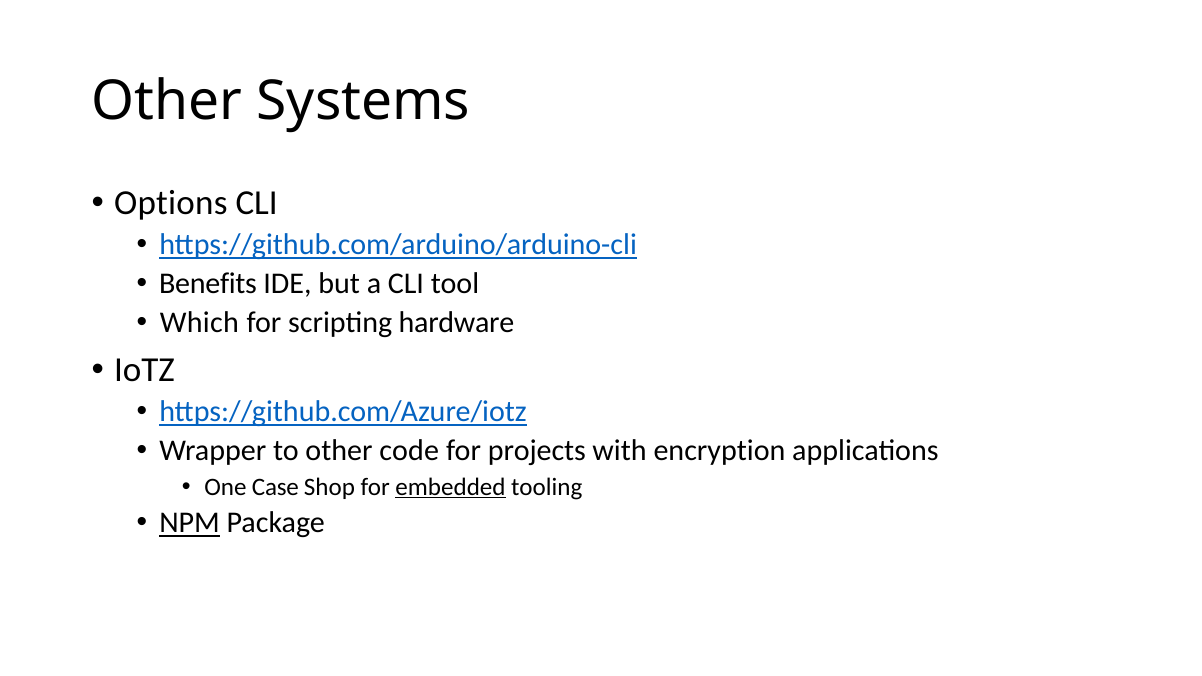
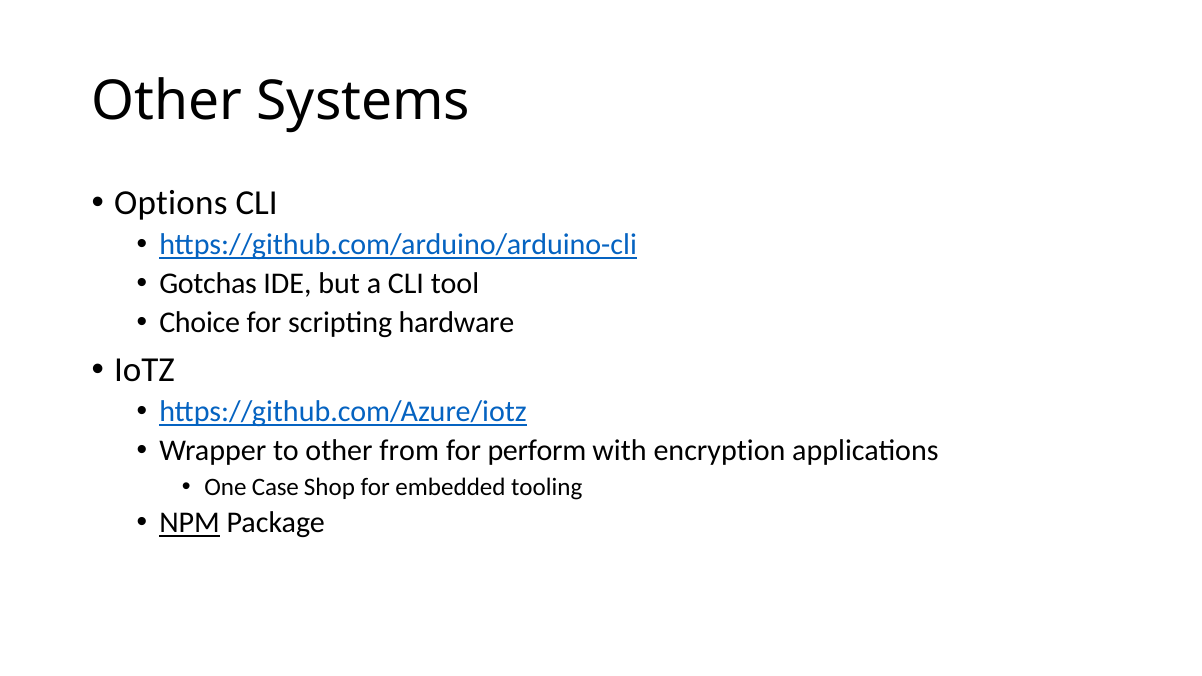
Benefits: Benefits -> Gotchas
Which: Which -> Choice
code: code -> from
projects: projects -> perform
embedded underline: present -> none
